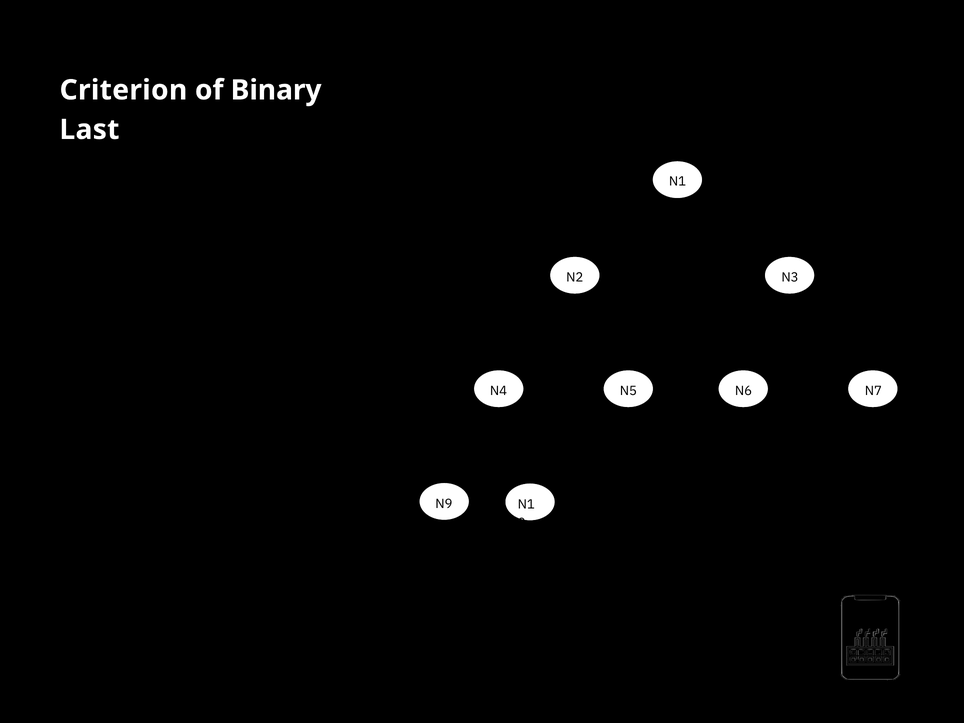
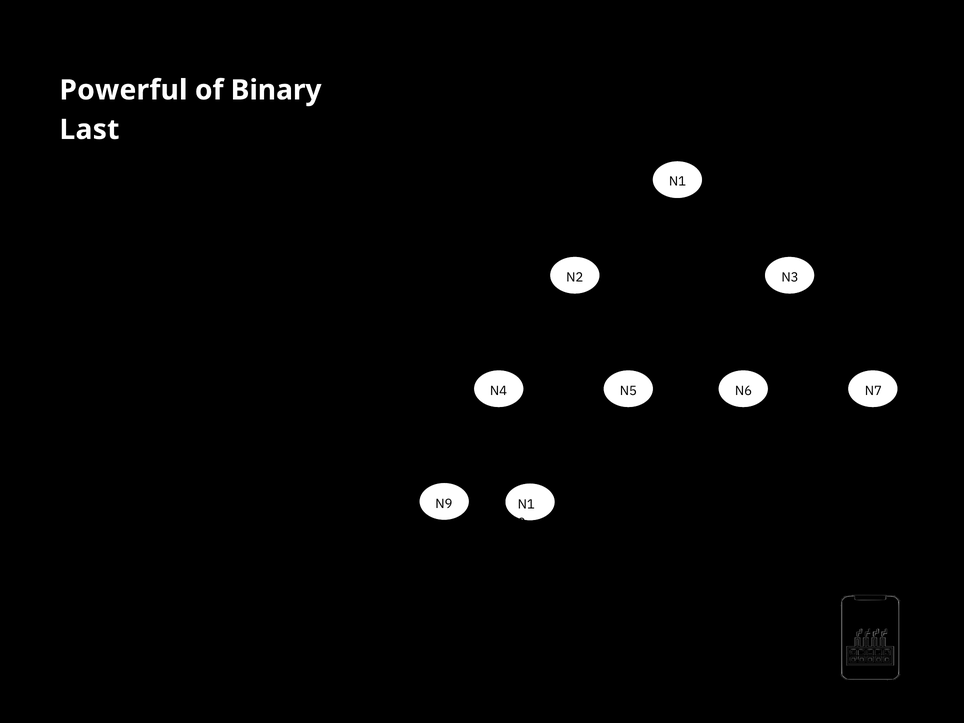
Criterion: Criterion -> Powerful
